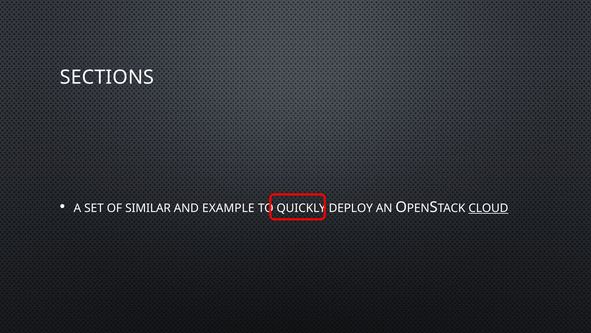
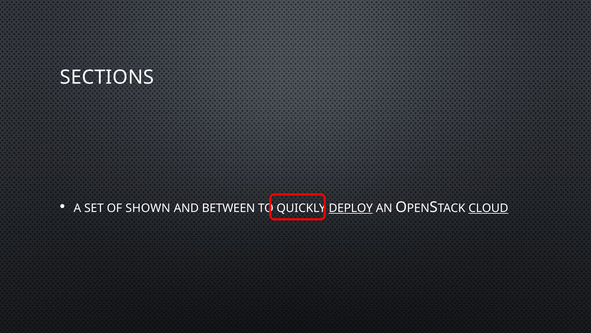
SIMILAR: SIMILAR -> SHOWN
EXAMPLE: EXAMPLE -> BETWEEN
DEPLOY underline: none -> present
